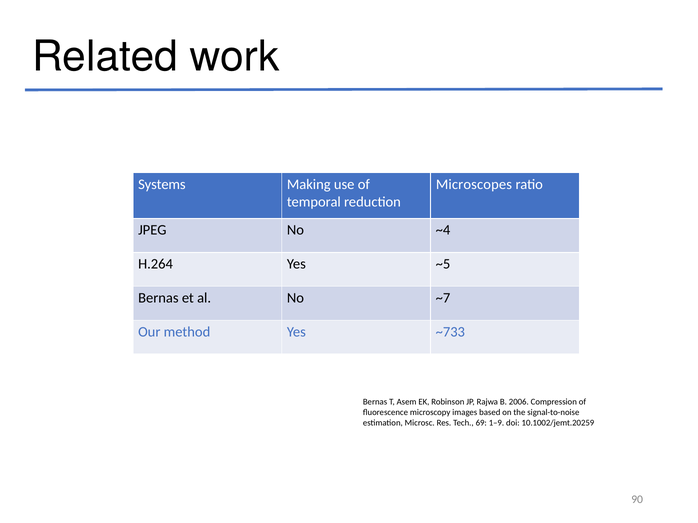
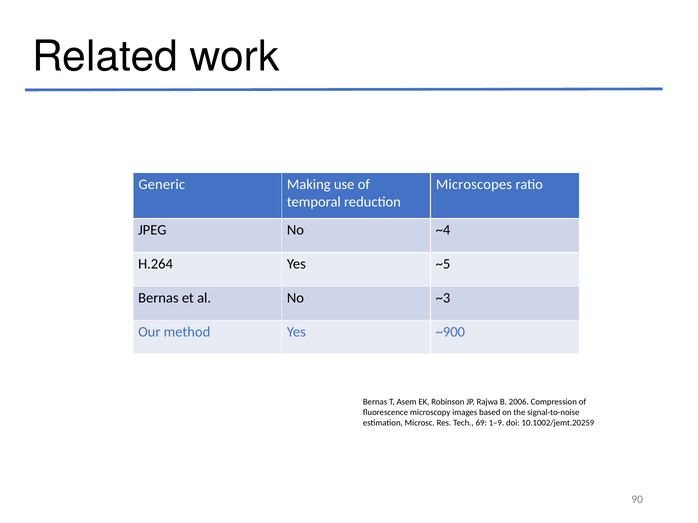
Systems: Systems -> Generic
~7: ~7 -> ~3
~733: ~733 -> ~900
